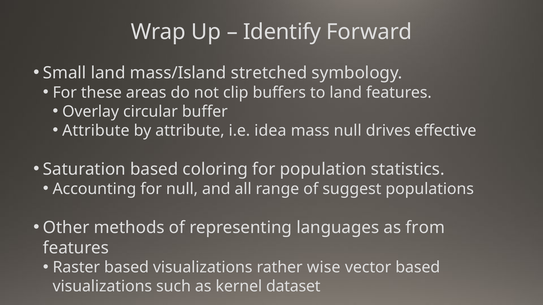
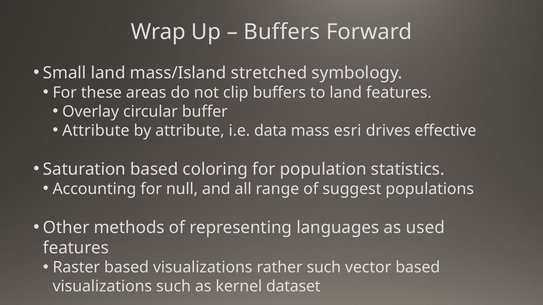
Identify at (282, 32): Identify -> Buffers
idea: idea -> data
mass null: null -> esri
from: from -> used
rather wise: wise -> such
